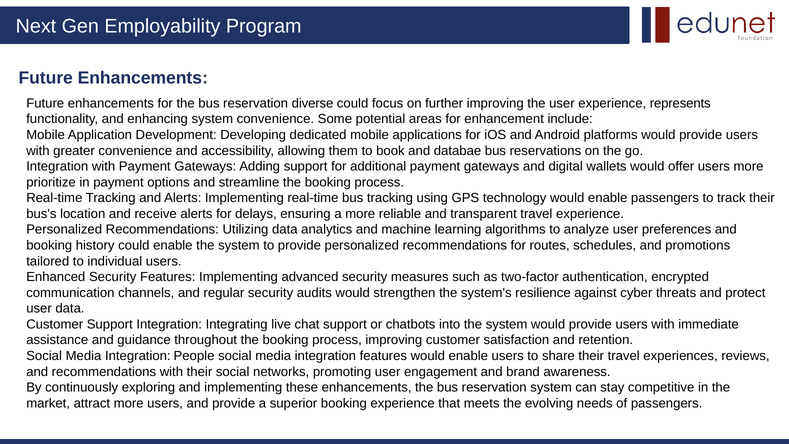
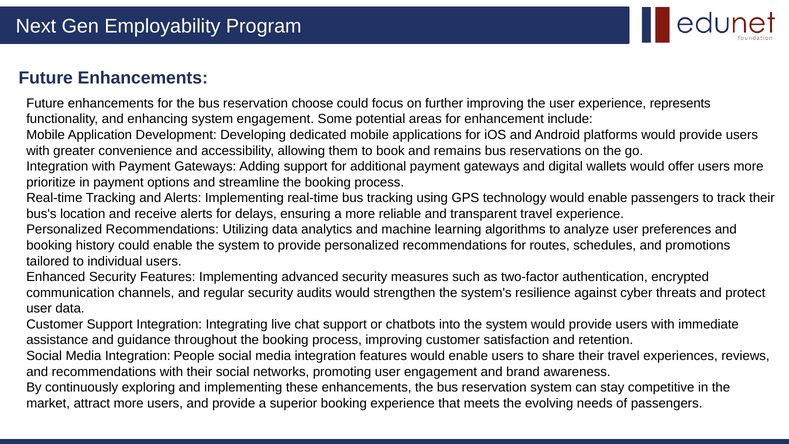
diverse: diverse -> choose
system convenience: convenience -> engagement
databae: databae -> remains
